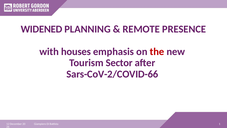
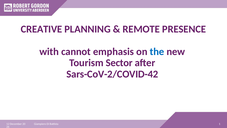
WIDENED: WIDENED -> CREATIVE
houses: houses -> cannot
the colour: red -> blue
Sars-CoV-2/COVID-66: Sars-CoV-2/COVID-66 -> Sars-CoV-2/COVID-42
